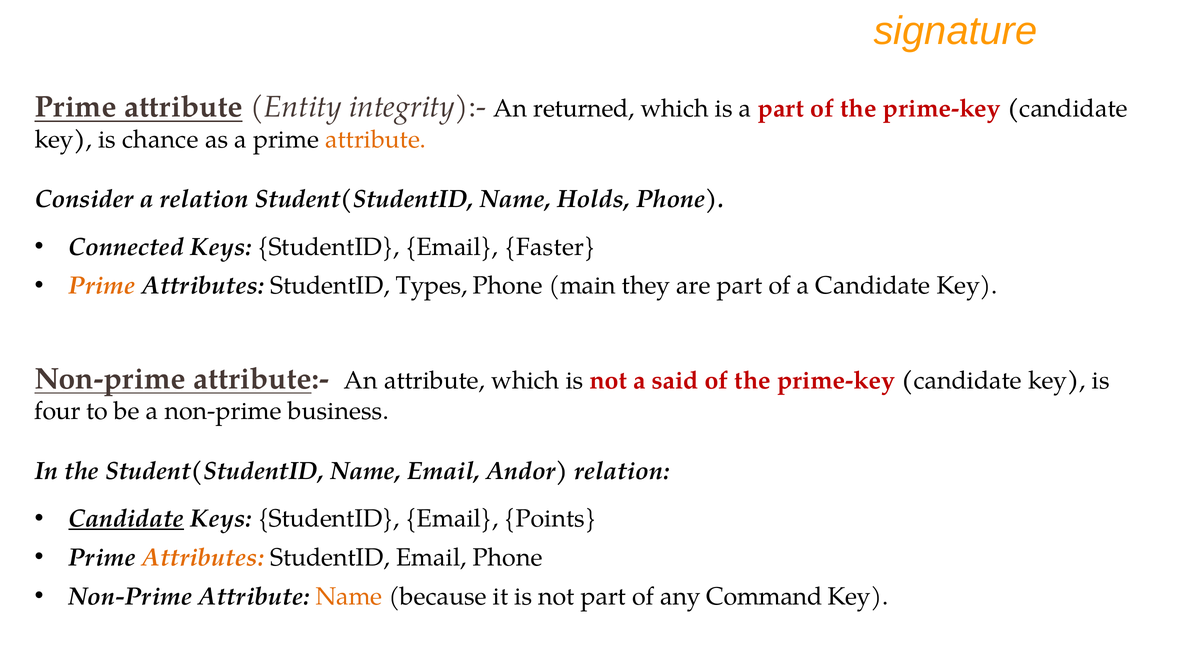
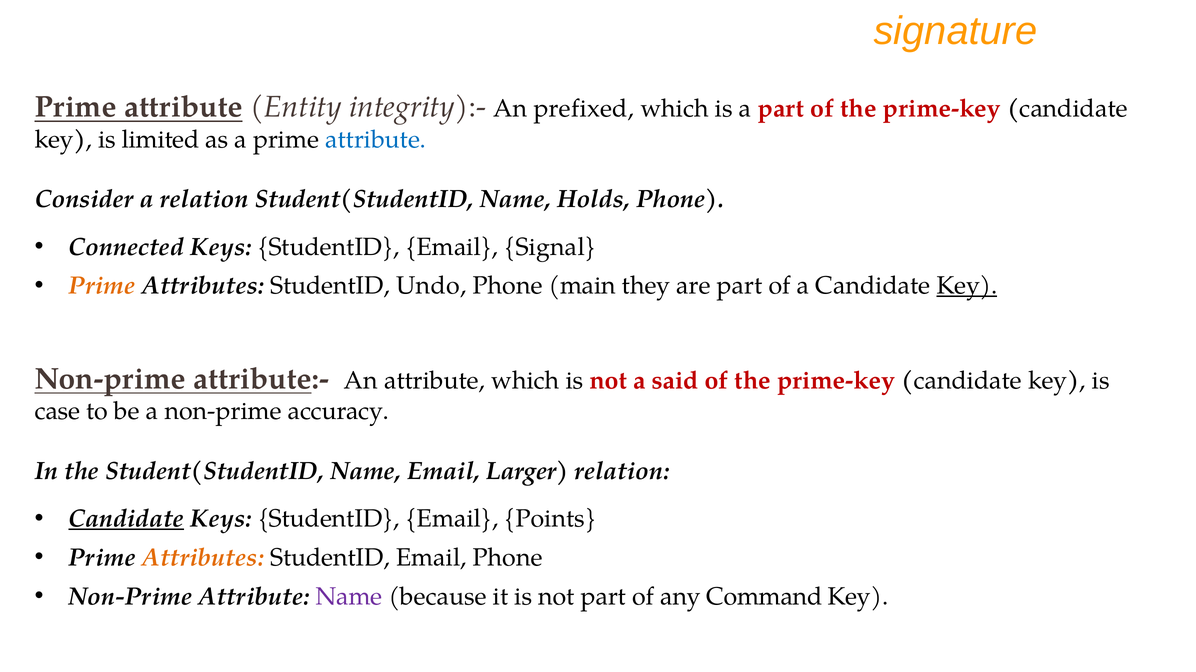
returned: returned -> prefixed
chance: chance -> limited
attribute at (376, 139) colour: orange -> blue
Faster: Faster -> Signal
Types: Types -> Undo
Key at (967, 286) underline: none -> present
four: four -> case
business: business -> accuracy
Andor: Andor -> Larger
Name at (349, 597) colour: orange -> purple
